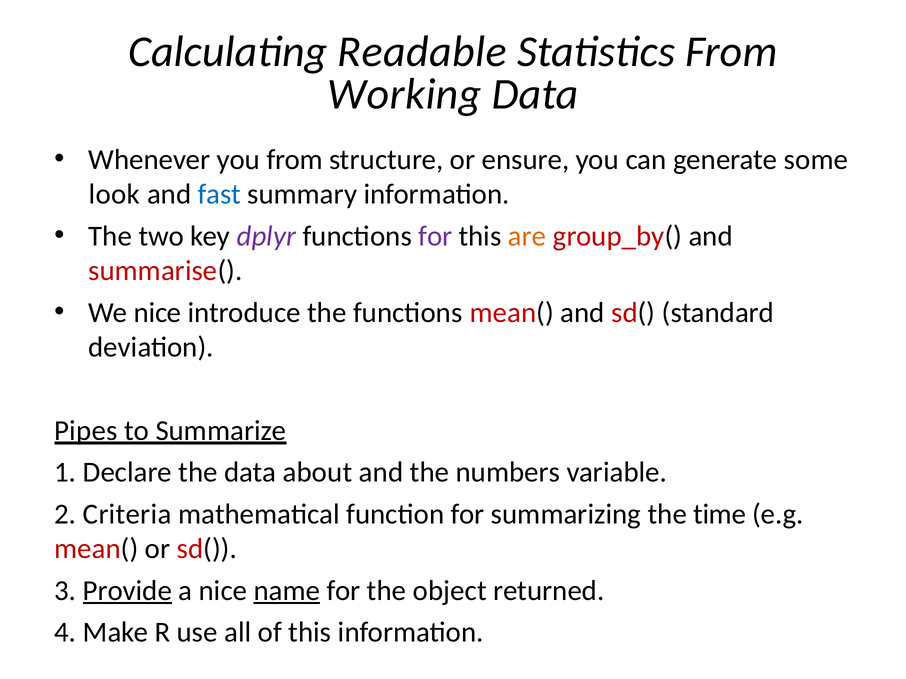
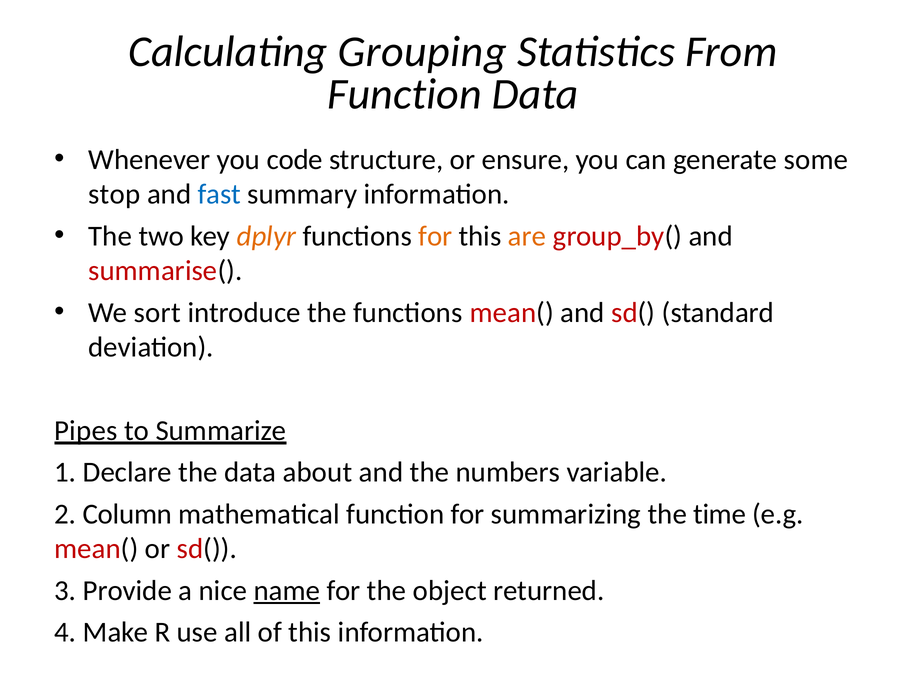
Readable: Readable -> Grouping
Working at (404, 94): Working -> Function
you from: from -> code
look: look -> stop
dplyr colour: purple -> orange
for at (435, 236) colour: purple -> orange
We nice: nice -> sort
Criteria: Criteria -> Column
Provide underline: present -> none
